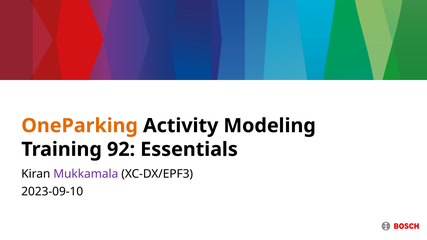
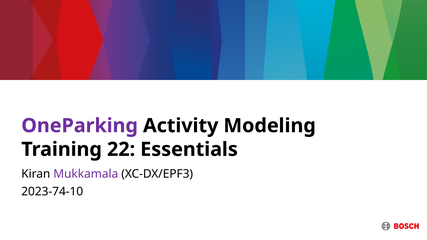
OneParking colour: orange -> purple
92: 92 -> 22
2023-09-10: 2023-09-10 -> 2023-74-10
